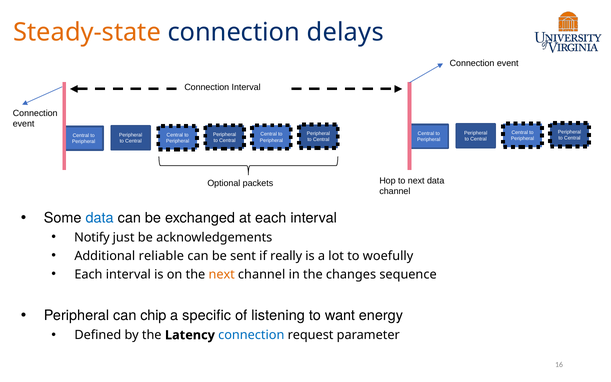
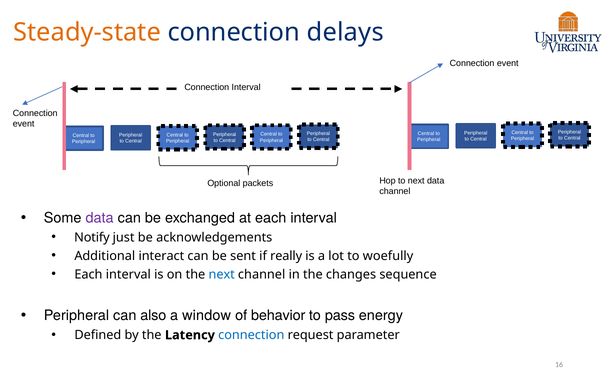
data at (100, 218) colour: blue -> purple
reliable: reliable -> interact
next at (222, 274) colour: orange -> blue
chip: chip -> also
specific: specific -> window
listening: listening -> behavior
want: want -> pass
